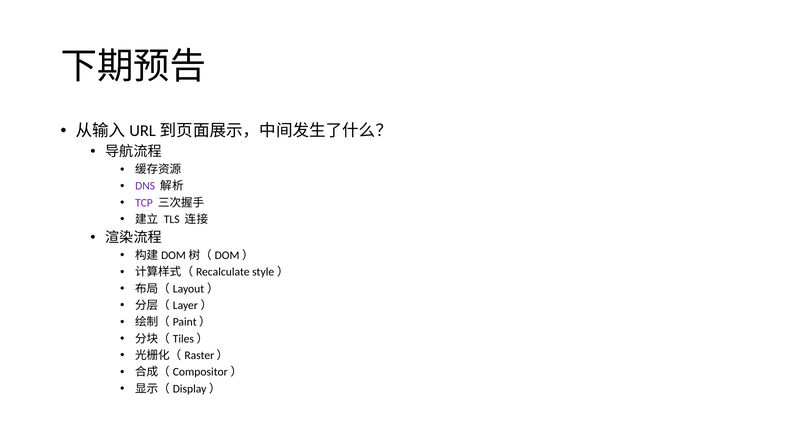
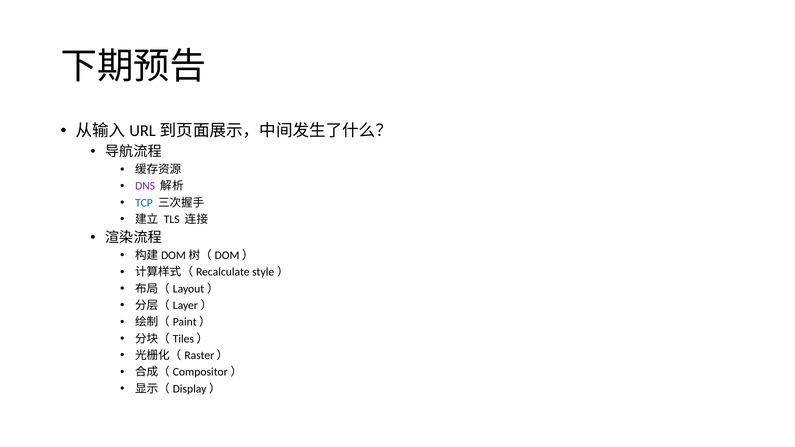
TCP colour: purple -> blue
